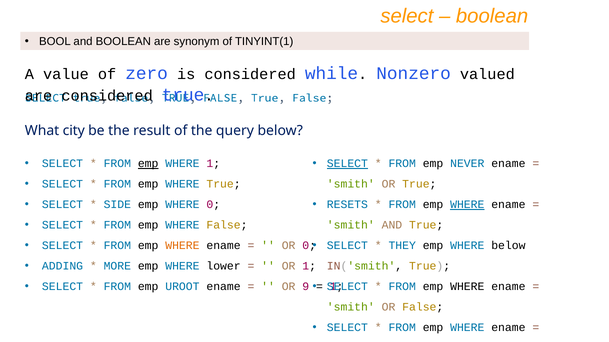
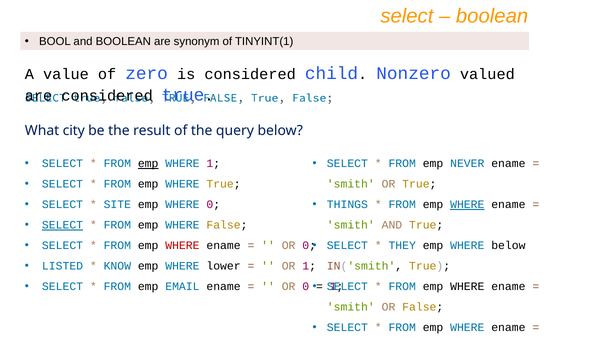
while: while -> child
SELECT at (347, 164) underline: present -> none
SIDE: SIDE -> SITE
RESETS: RESETS -> THINGS
SELECT at (63, 225) underline: none -> present
WHERE at (182, 246) colour: orange -> red
ADDING: ADDING -> LISTED
MORE: MORE -> KNOW
UROOT: UROOT -> EMAIL
9 at (306, 287): 9 -> 0
